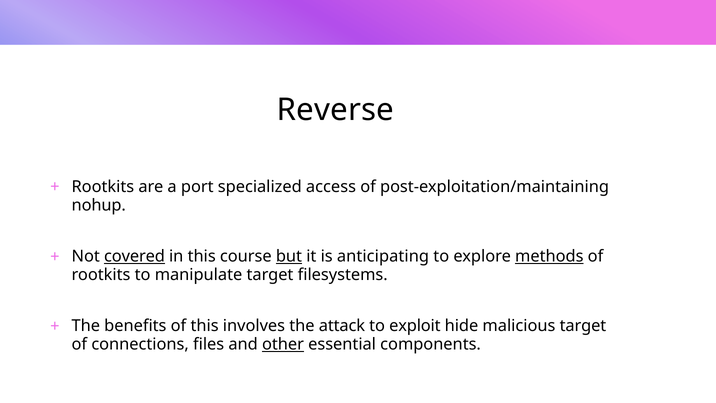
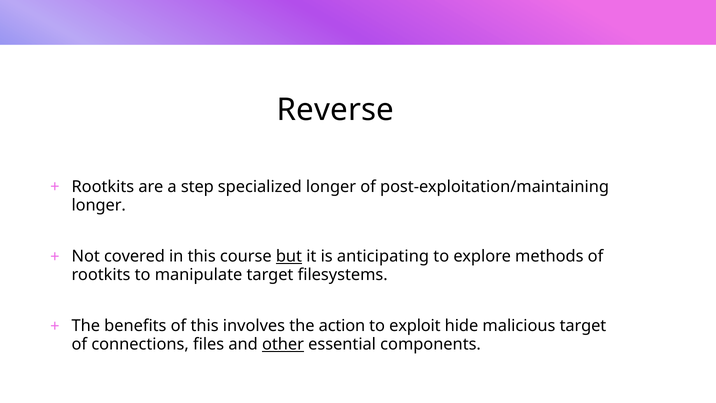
port: port -> step
specialized access: access -> longer
nohup at (99, 205): nohup -> longer
covered underline: present -> none
methods underline: present -> none
attack: attack -> action
